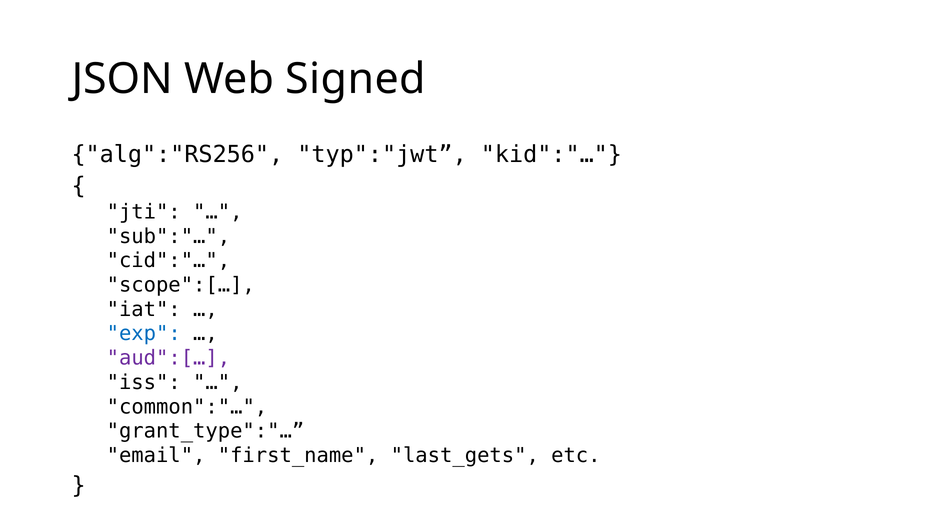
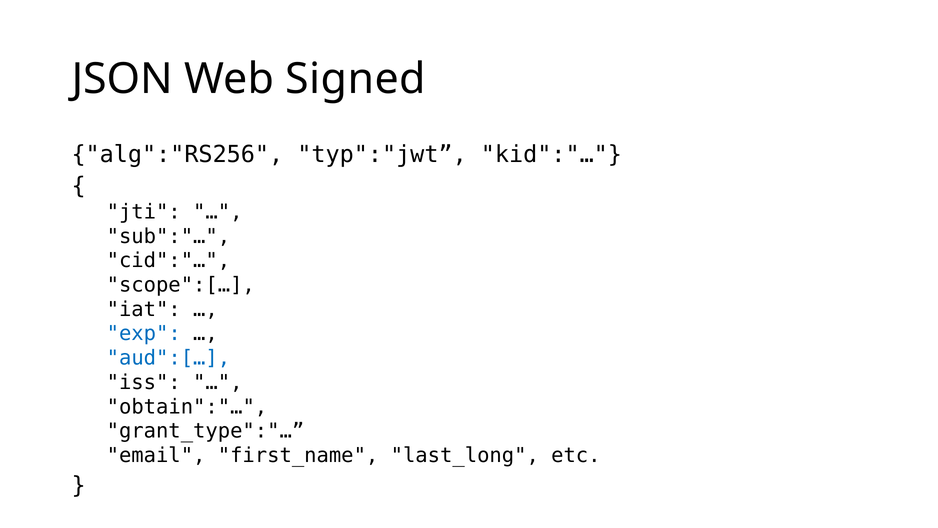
aud":[… colour: purple -> blue
common":"…: common":"… -> obtain":"…
last_gets: last_gets -> last_long
